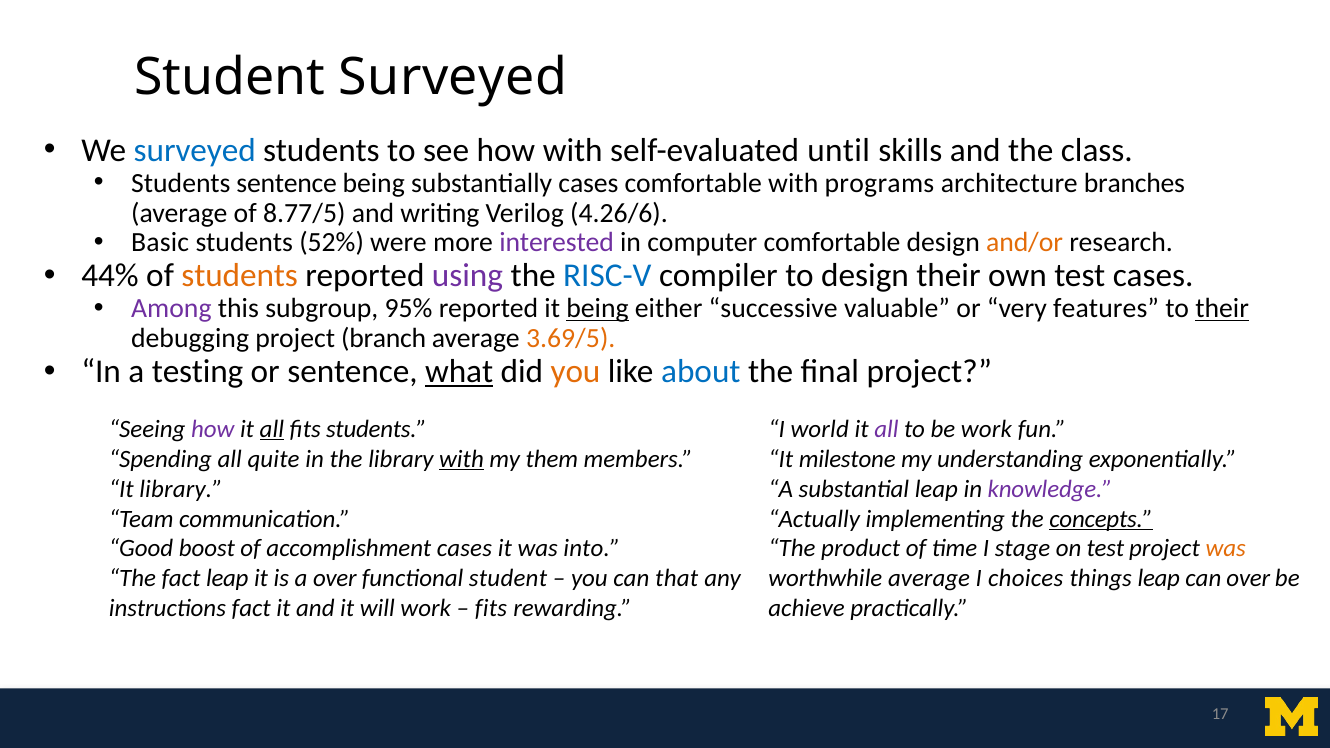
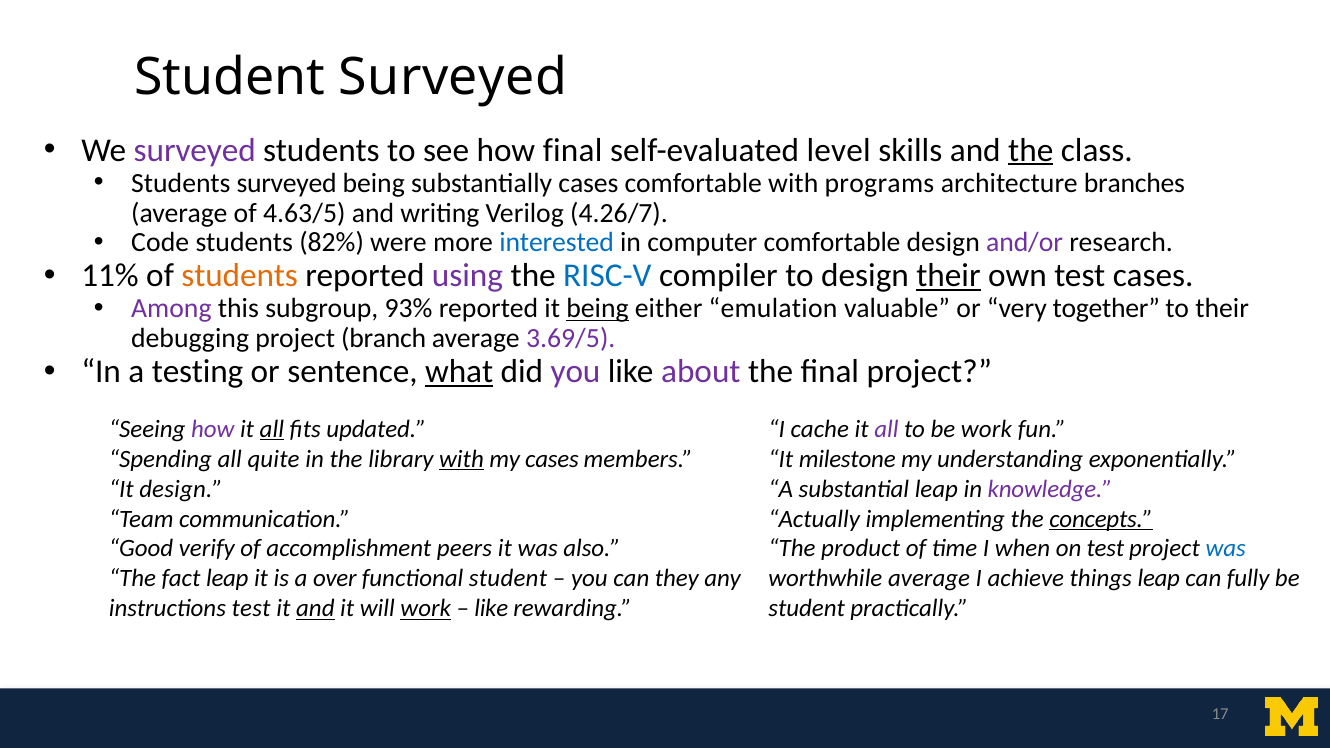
surveyed at (195, 150) colour: blue -> purple
how with: with -> final
until: until -> level
the at (1031, 150) underline: none -> present
Students sentence: sentence -> surveyed
8.77/5: 8.77/5 -> 4.63/5
4.26/6: 4.26/6 -> 4.26/7
Basic: Basic -> Code
52%: 52% -> 82%
interested colour: purple -> blue
and/or colour: orange -> purple
44%: 44% -> 11%
their at (949, 276) underline: none -> present
95%: 95% -> 93%
successive: successive -> emulation
features: features -> together
their at (1222, 309) underline: present -> none
3.69/5 colour: orange -> purple
you at (575, 371) colour: orange -> purple
about colour: blue -> purple
fits students: students -> updated
world: world -> cache
my them: them -> cases
It library: library -> design
boost: boost -> verify
accomplishment cases: cases -> peers
into: into -> also
stage: stage -> when
was at (1226, 549) colour: orange -> blue
that: that -> they
choices: choices -> achieve
can over: over -> fully
instructions fact: fact -> test
and at (315, 609) underline: none -> present
work at (426, 609) underline: none -> present
fits at (491, 609): fits -> like
achieve at (807, 609): achieve -> student
